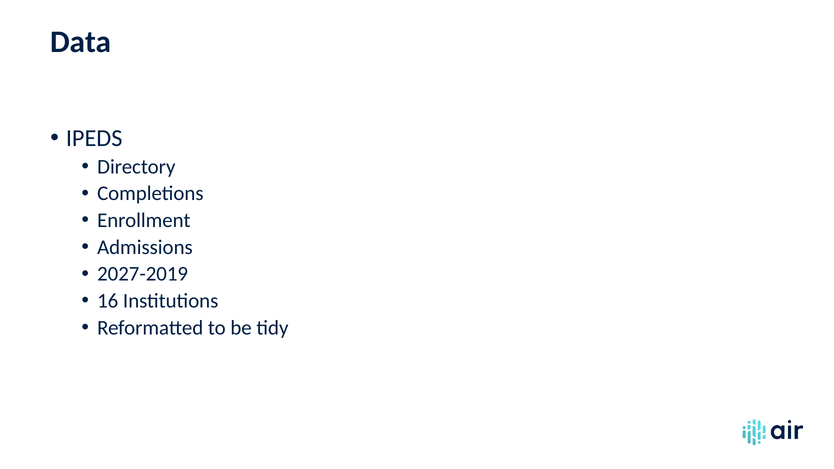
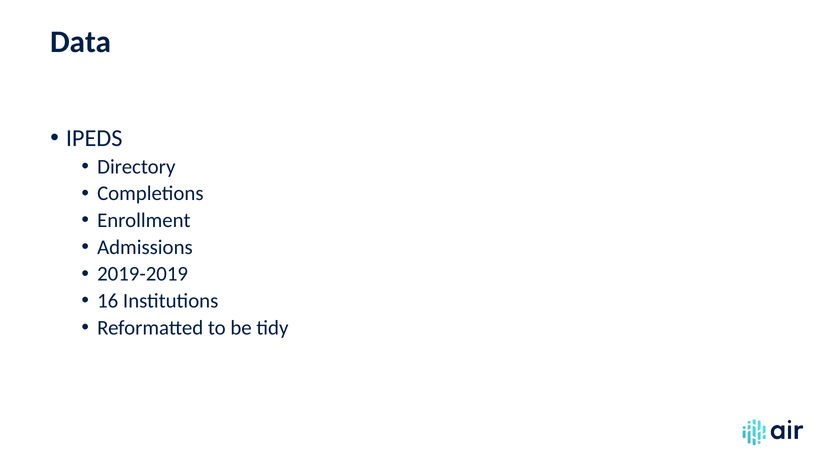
2027-2019: 2027-2019 -> 2019-2019
